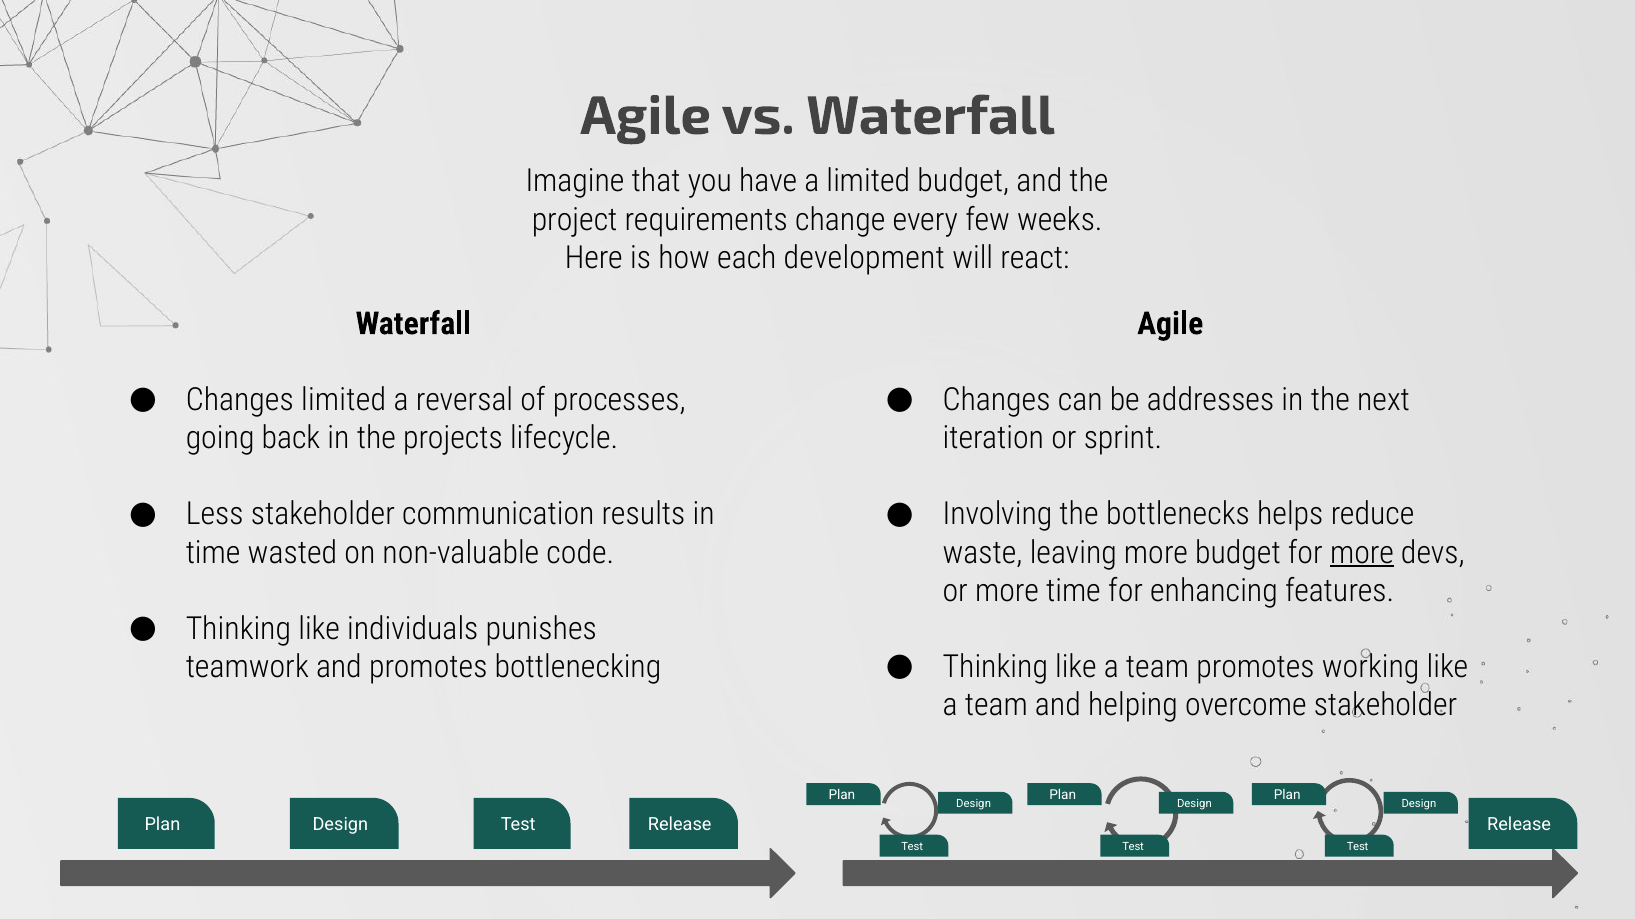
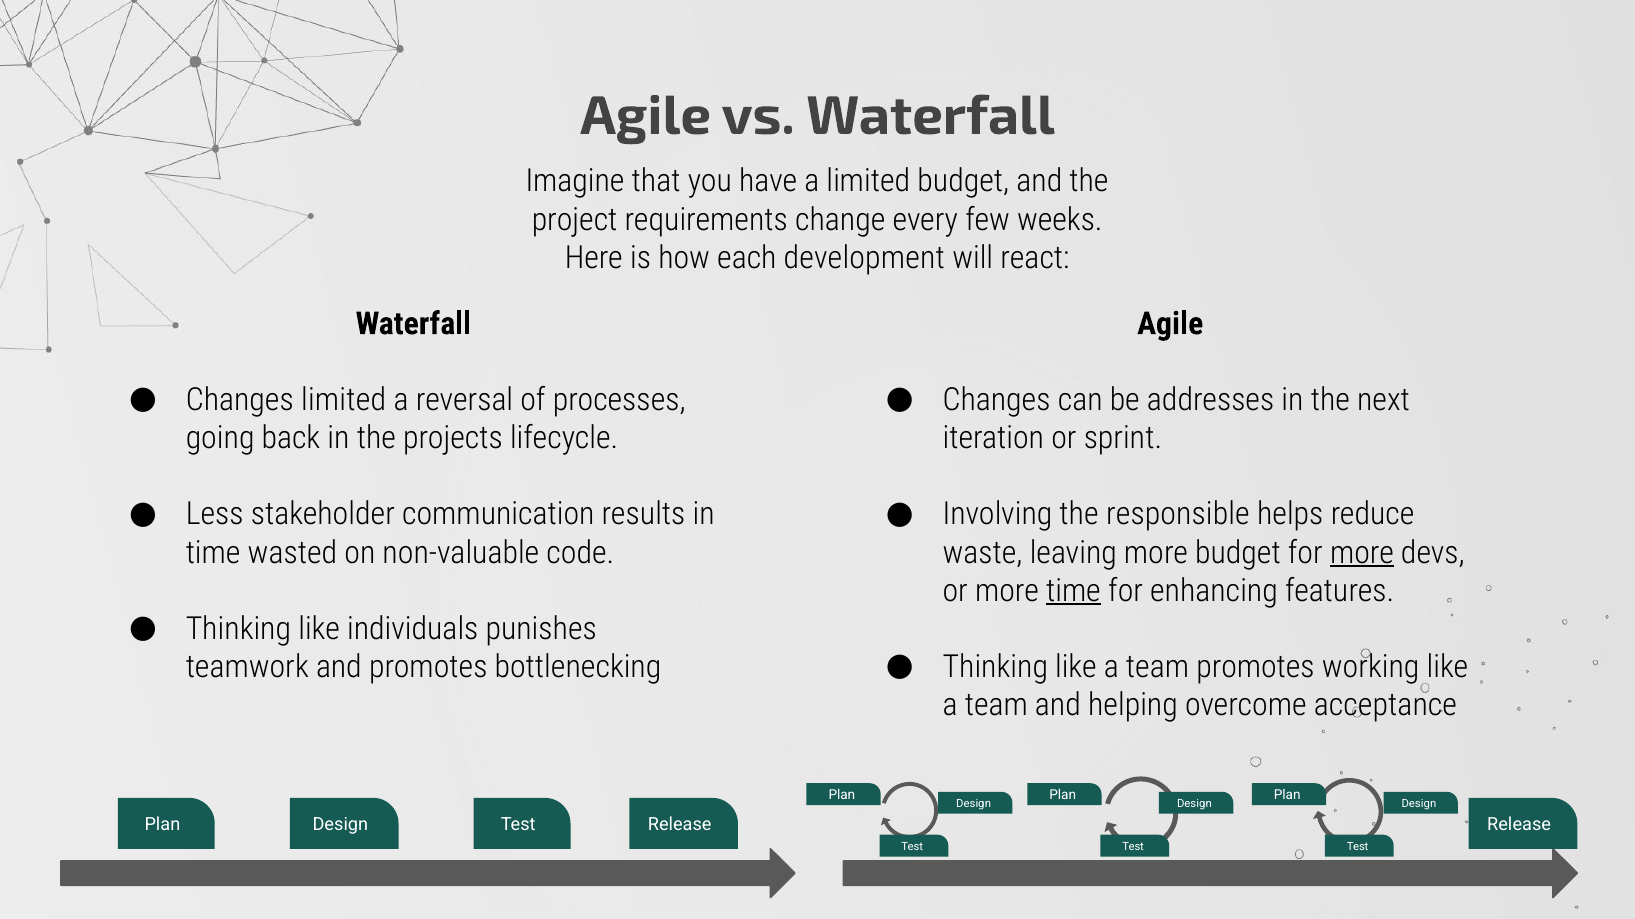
bottlenecks: bottlenecks -> responsible
time at (1074, 591) underline: none -> present
overcome stakeholder: stakeholder -> acceptance
